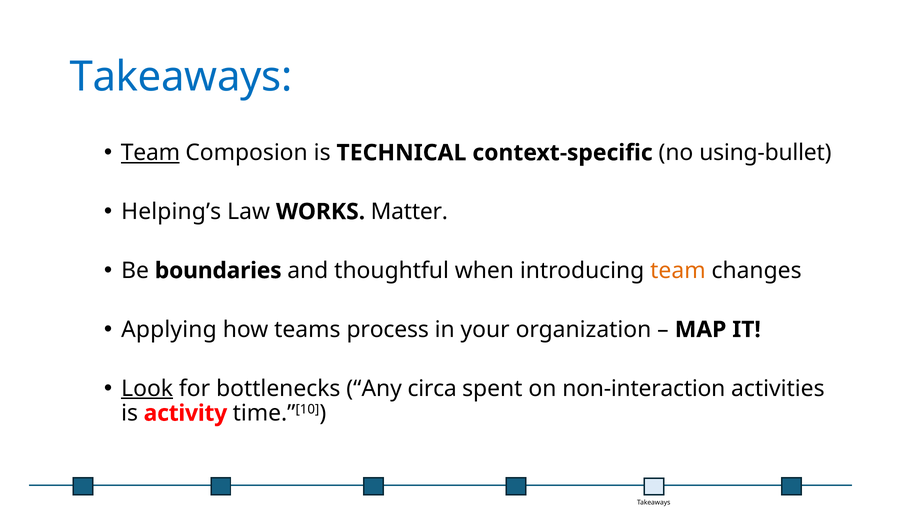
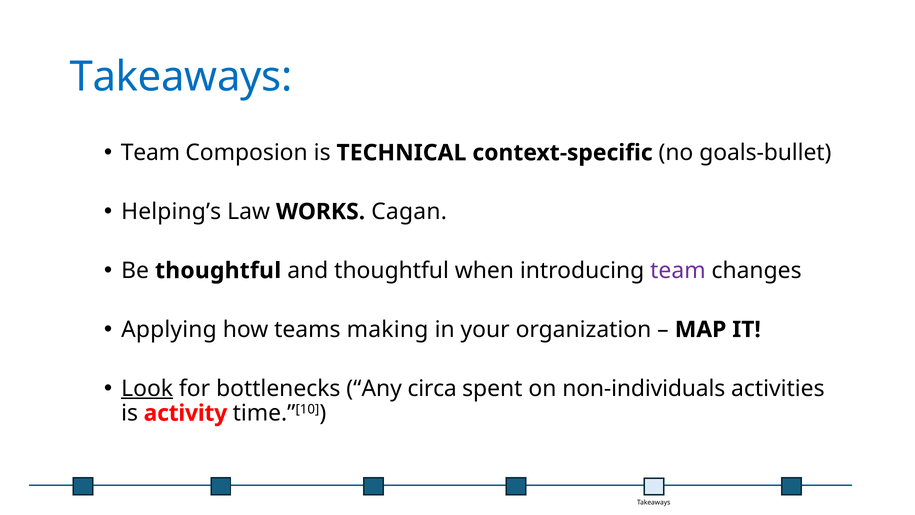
Team at (150, 153) underline: present -> none
using-bullet: using-bullet -> goals-bullet
Matter: Matter -> Cagan
Be boundaries: boundaries -> thoughtful
team at (678, 270) colour: orange -> purple
process: process -> making
non-interaction: non-interaction -> non-individuals
